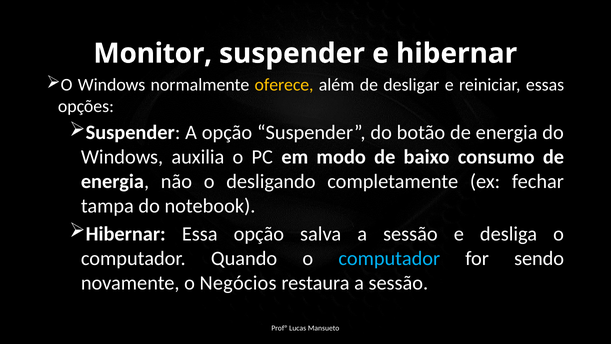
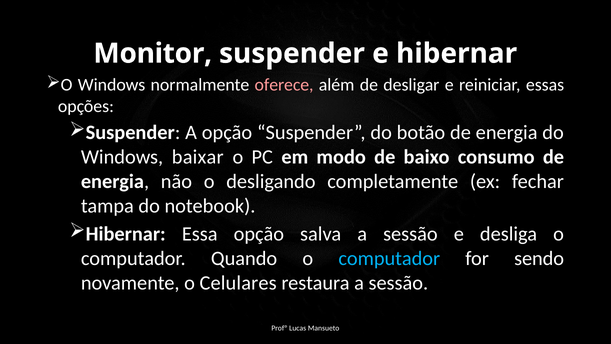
oferece colour: yellow -> pink
auxilia: auxilia -> baixar
Negócios: Negócios -> Celulares
